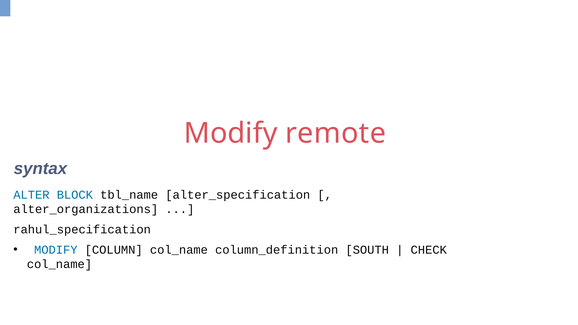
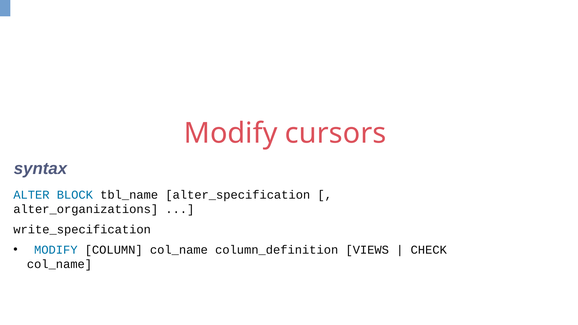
remote: remote -> cursors
rahul_specification: rahul_specification -> write_specification
SOUTH: SOUTH -> VIEWS
